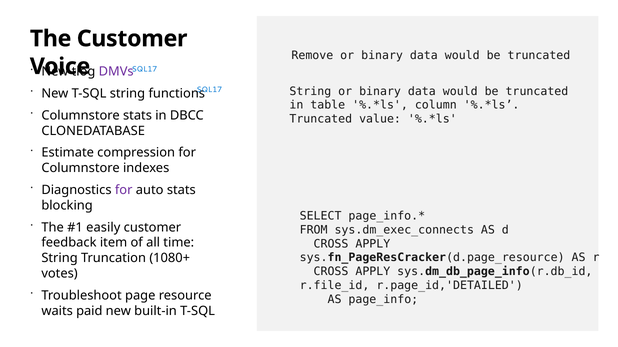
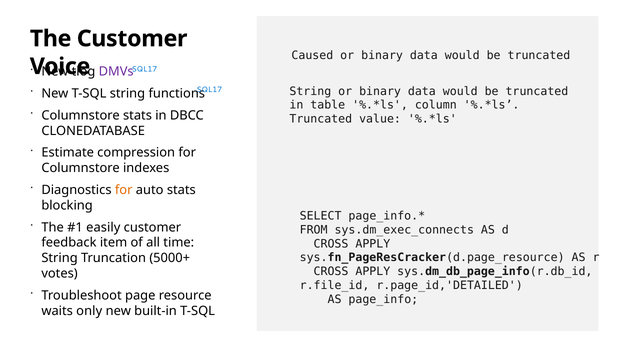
Remove: Remove -> Caused
for at (124, 190) colour: purple -> orange
1080+: 1080+ -> 5000+
paid: paid -> only
